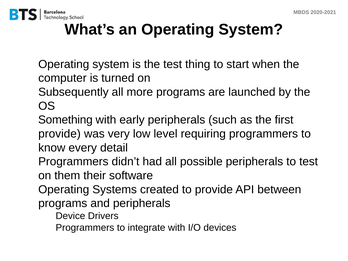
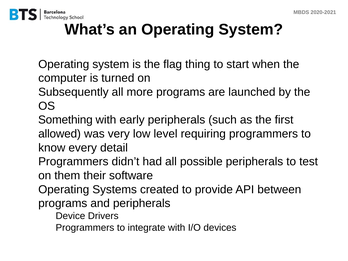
the test: test -> flag
provide at (59, 134): provide -> allowed
